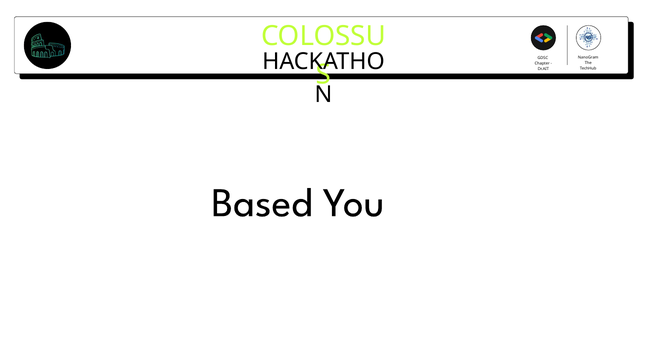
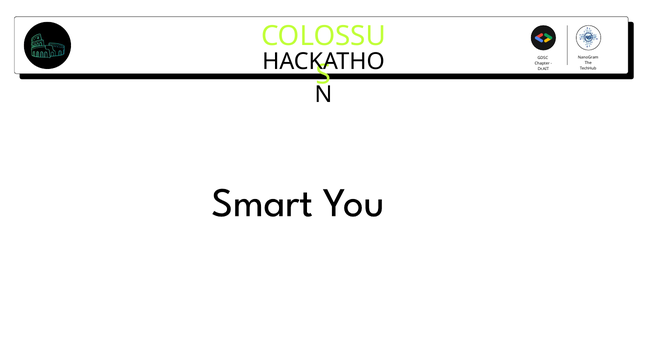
Based: Based -> Smart
